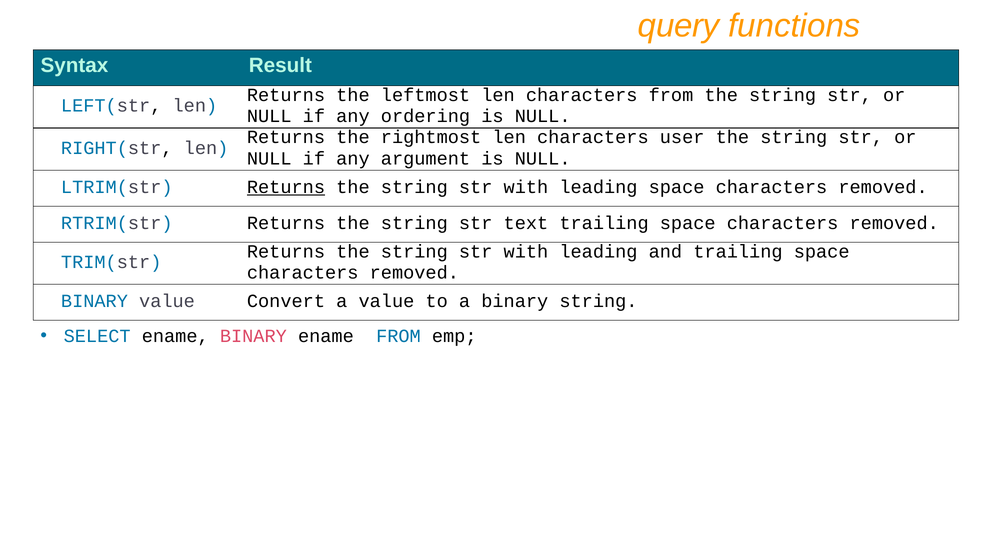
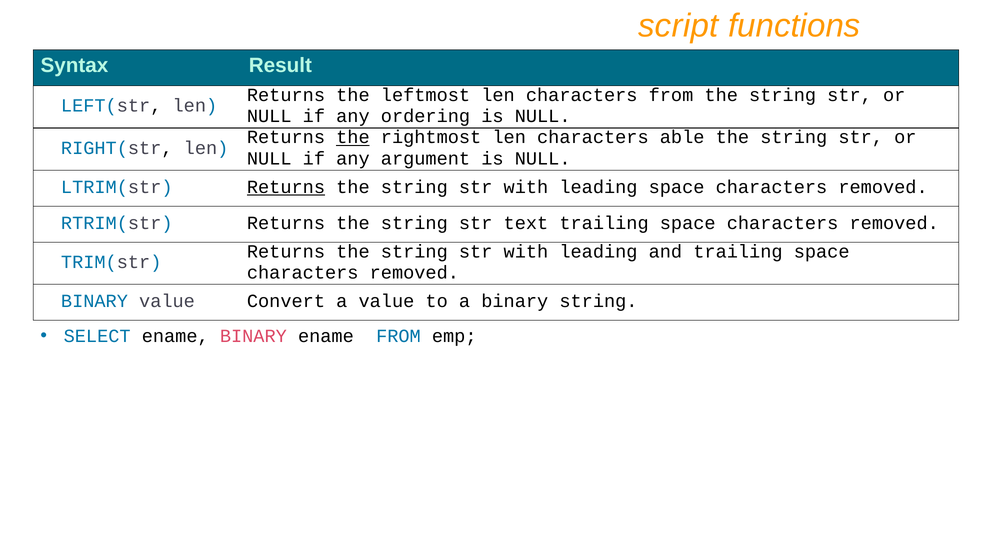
query: query -> script
the at (353, 137) underline: none -> present
user: user -> able
